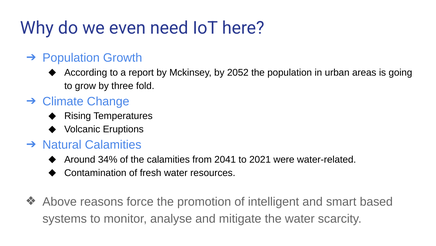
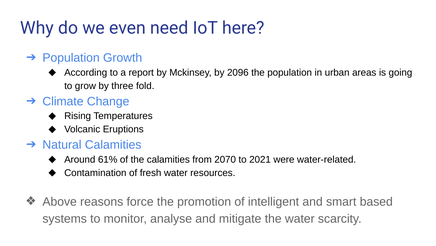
2052: 2052 -> 2096
34%: 34% -> 61%
2041: 2041 -> 2070
